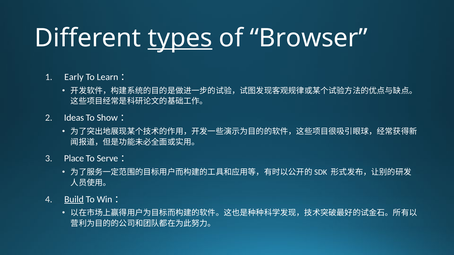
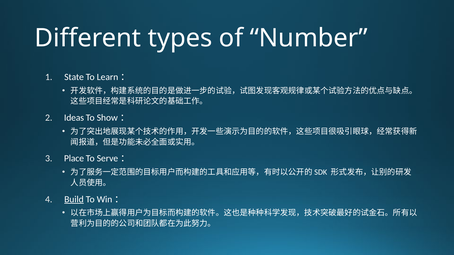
types underline: present -> none
Browser: Browser -> Number
Early: Early -> State
